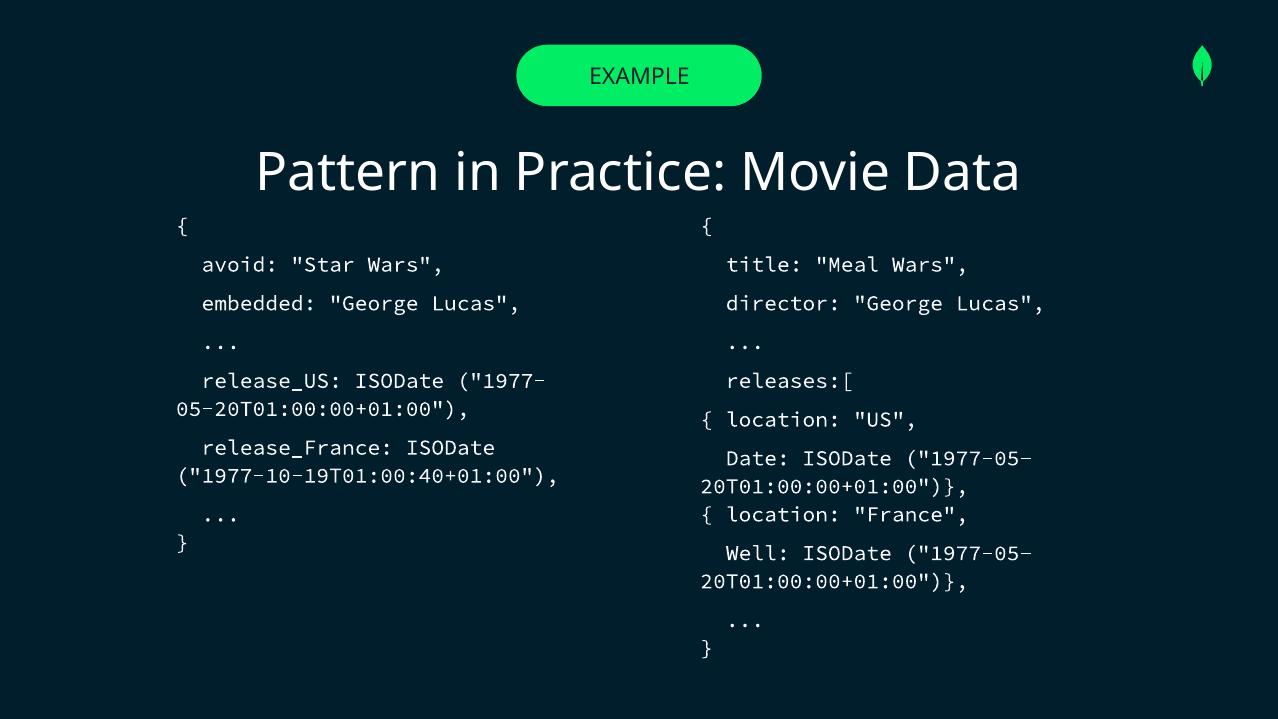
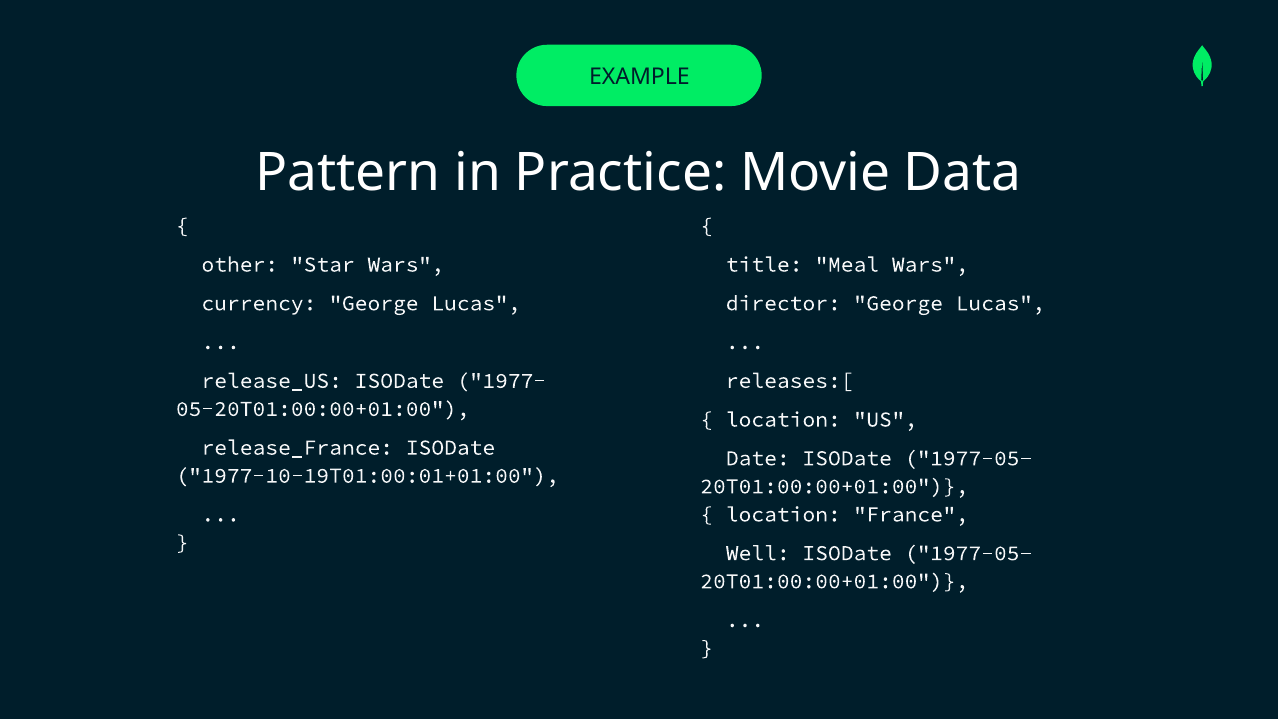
avoid: avoid -> other
embedded: embedded -> currency
1977-10-19T01:00:40+01:00: 1977-10-19T01:00:40+01:00 -> 1977-10-19T01:00:01+01:00
